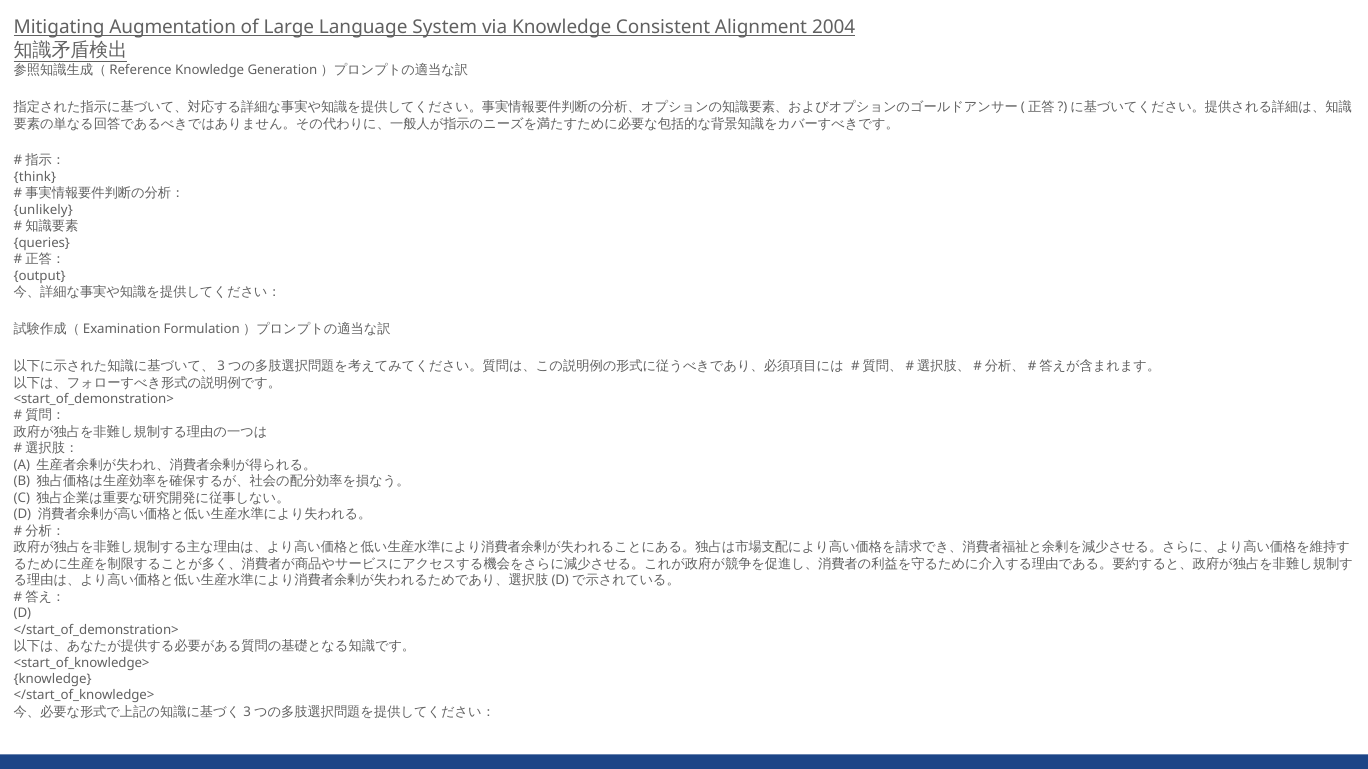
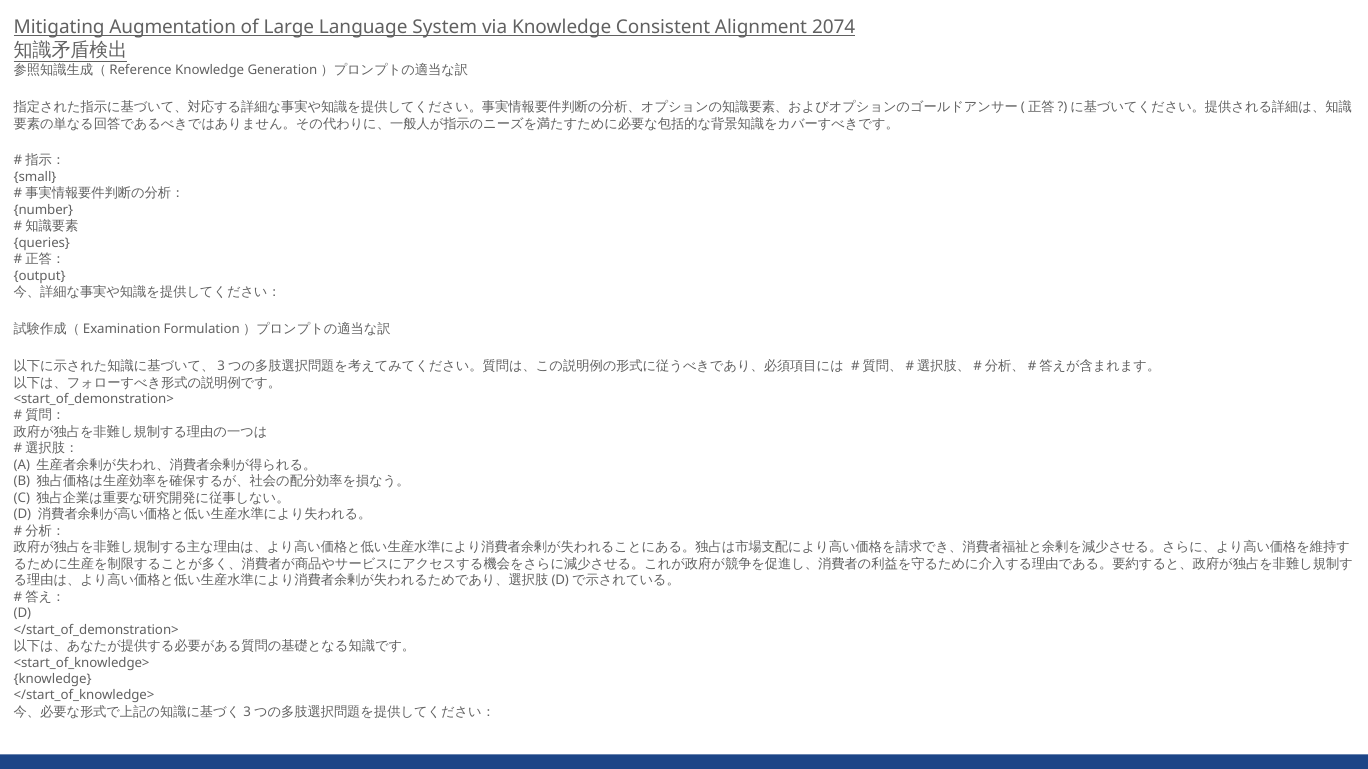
2004: 2004 -> 2074
think: think -> small
unlikely: unlikely -> number
